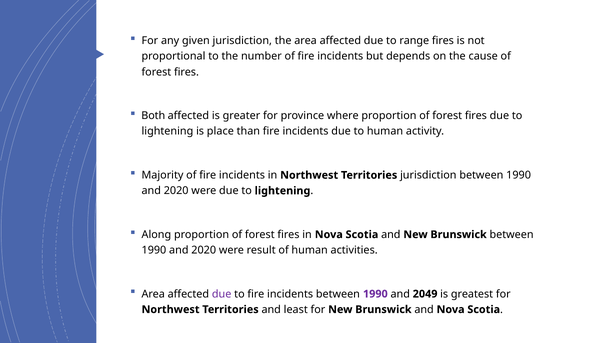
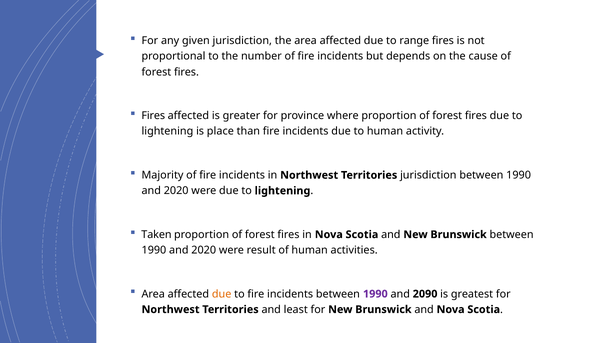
Both at (153, 116): Both -> Fires
Along: Along -> Taken
due at (222, 294) colour: purple -> orange
2049: 2049 -> 2090
